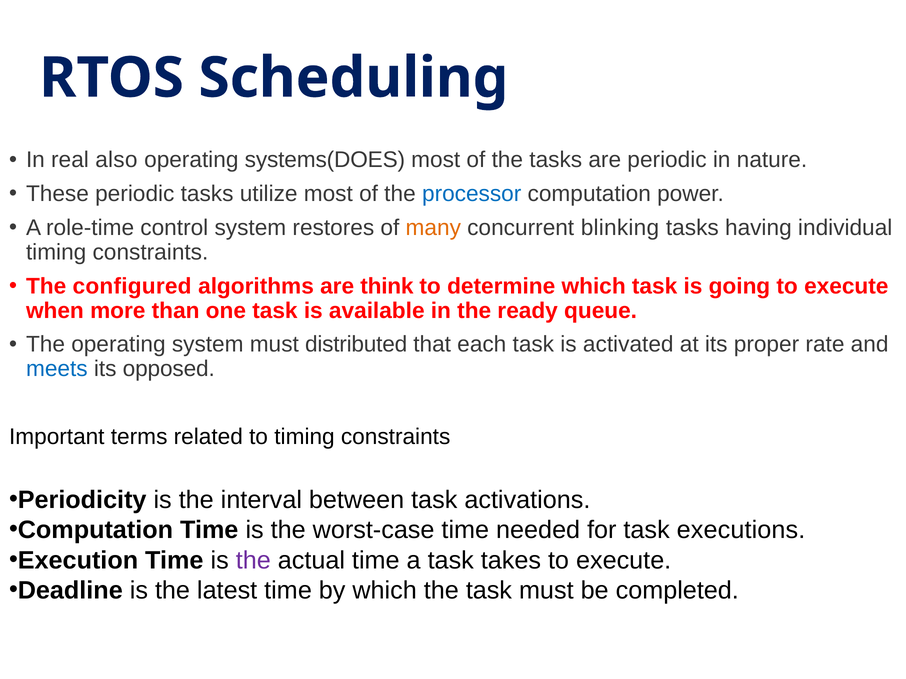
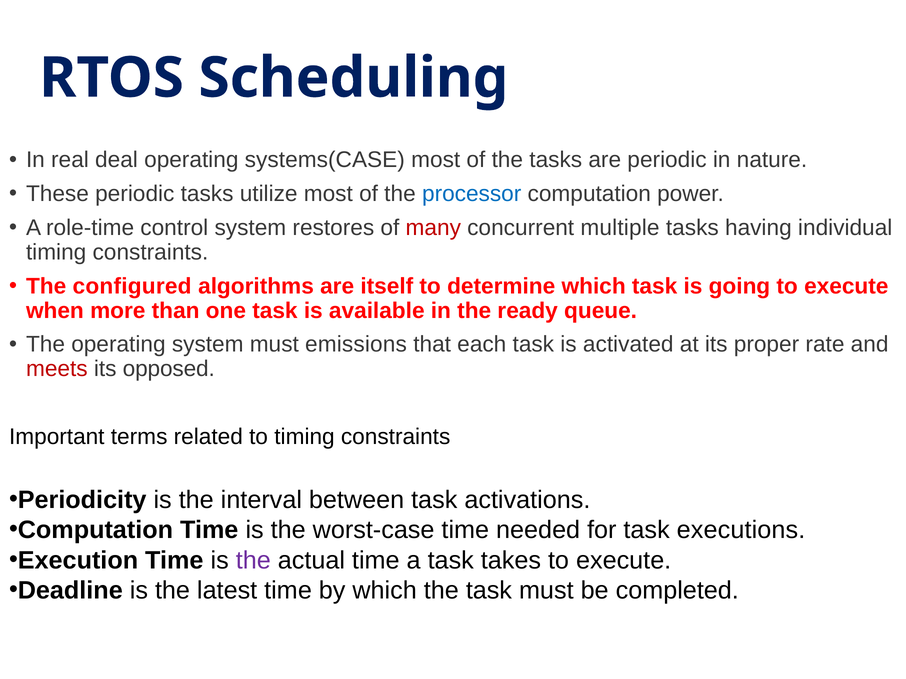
also: also -> deal
systems(DOES: systems(DOES -> systems(CASE
many colour: orange -> red
blinking: blinking -> multiple
think: think -> itself
distributed: distributed -> emissions
meets colour: blue -> red
